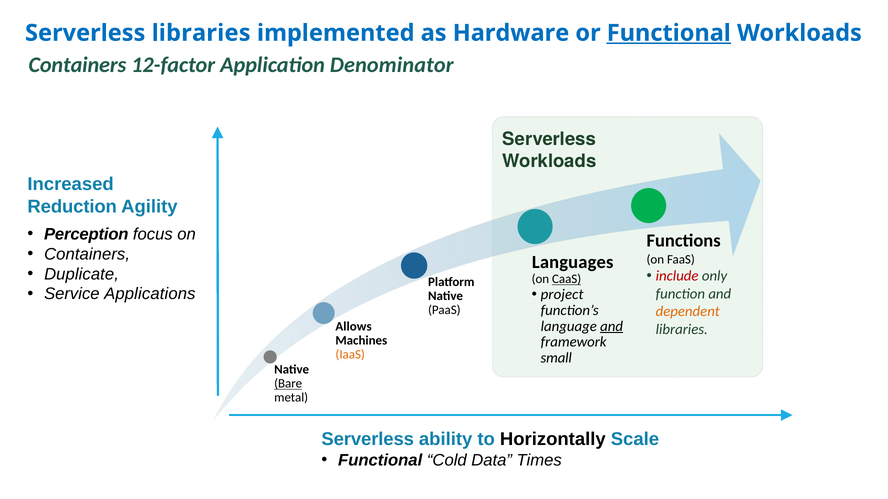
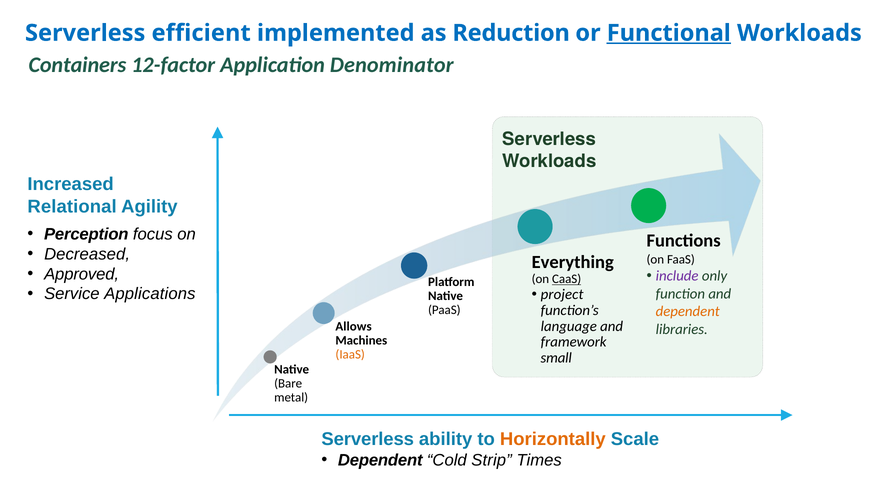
Serverless libraries: libraries -> efficient
Hardware: Hardware -> Reduction
Reduction: Reduction -> Relational
Containers at (87, 254): Containers -> Decreased
Languages: Languages -> Everything
Duplicate: Duplicate -> Approved
include colour: red -> purple
and at (612, 326) underline: present -> none
Bare underline: present -> none
Horizontally colour: black -> orange
Functional at (380, 461): Functional -> Dependent
Data: Data -> Strip
